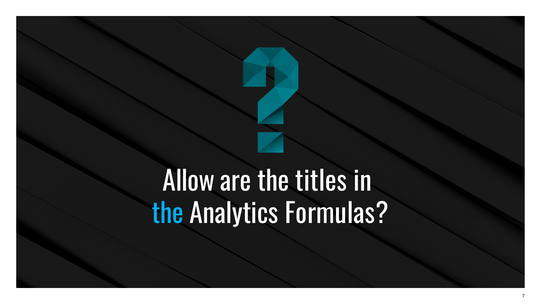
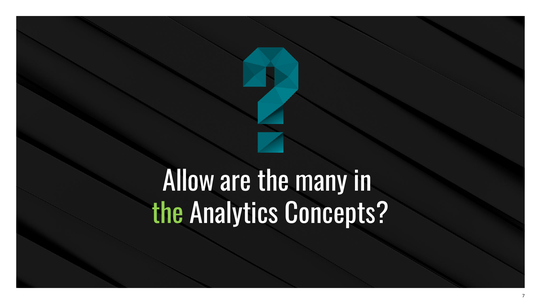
titles: titles -> many
the at (168, 215) colour: light blue -> light green
Formulas: Formulas -> Concepts
